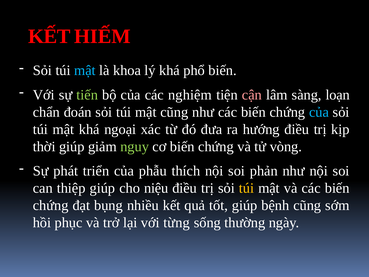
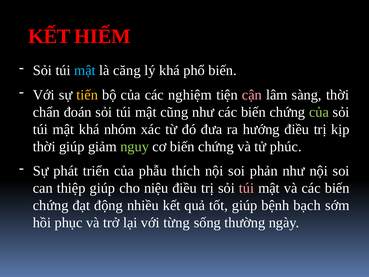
khoa: khoa -> căng
tiến colour: light green -> yellow
sàng loạn: loạn -> thời
của at (319, 112) colour: light blue -> light green
ngoại: ngoại -> nhóm
vòng: vòng -> phúc
túi at (247, 188) colour: yellow -> pink
bụng: bụng -> động
bệnh cũng: cũng -> bạch
